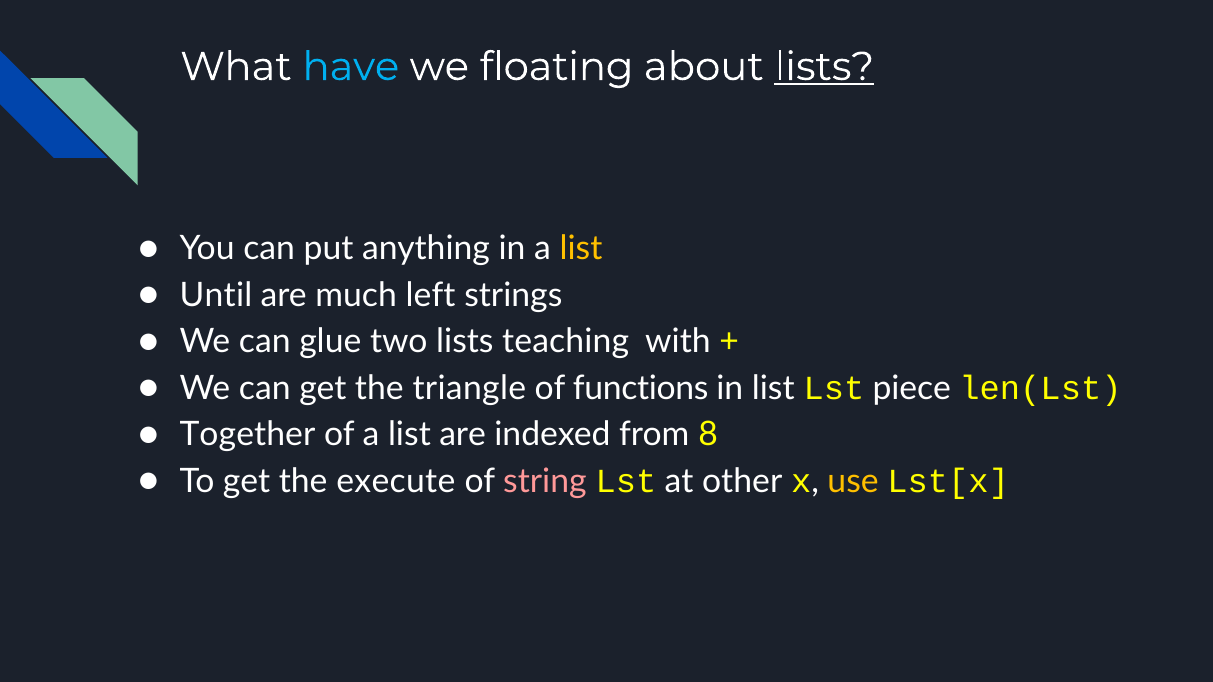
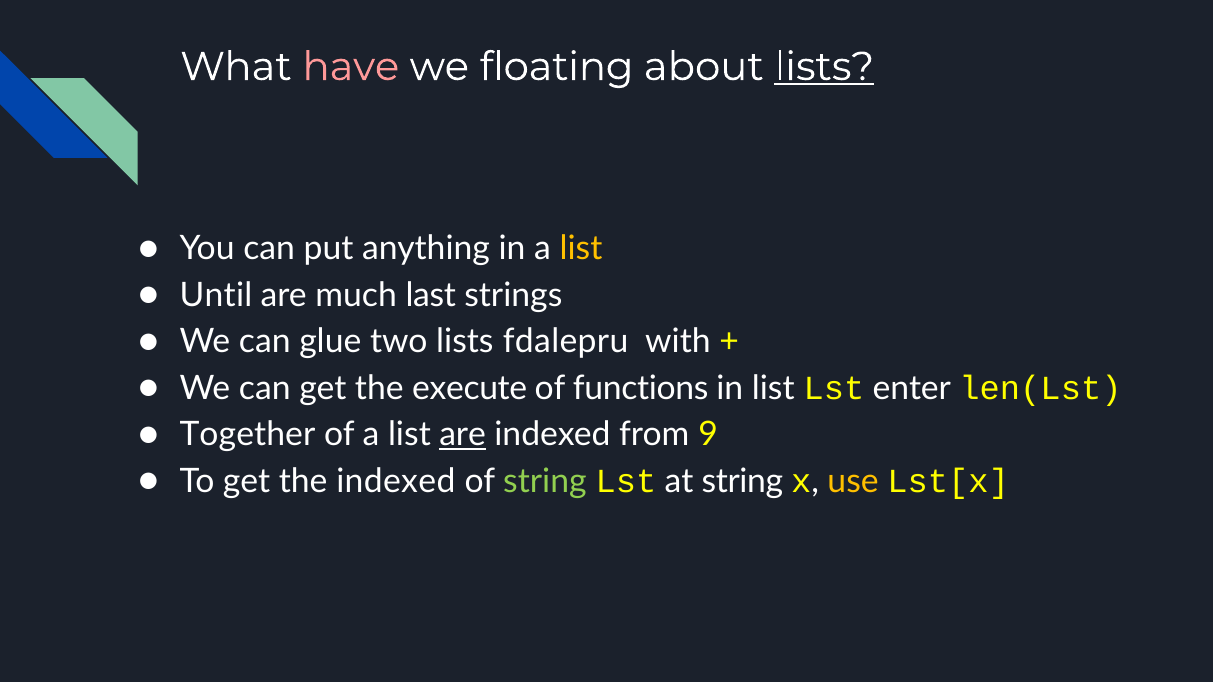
have colour: light blue -> pink
left: left -> last
teaching: teaching -> fdalepru
triangle: triangle -> execute
piece: piece -> enter
are at (463, 435) underline: none -> present
8: 8 -> 9
the execute: execute -> indexed
string at (545, 481) colour: pink -> light green
at other: other -> string
